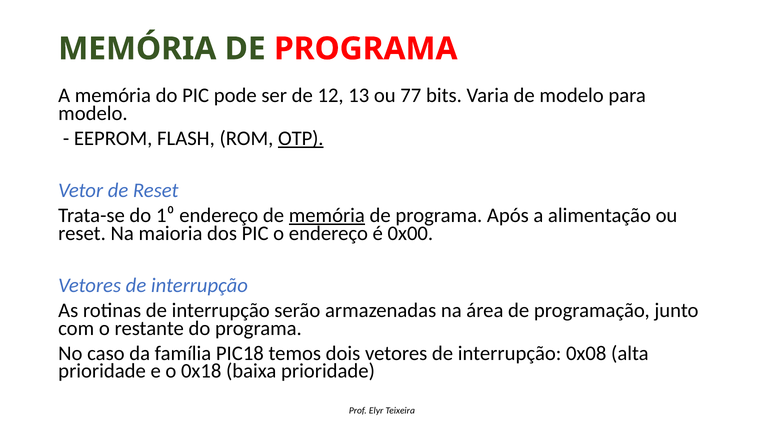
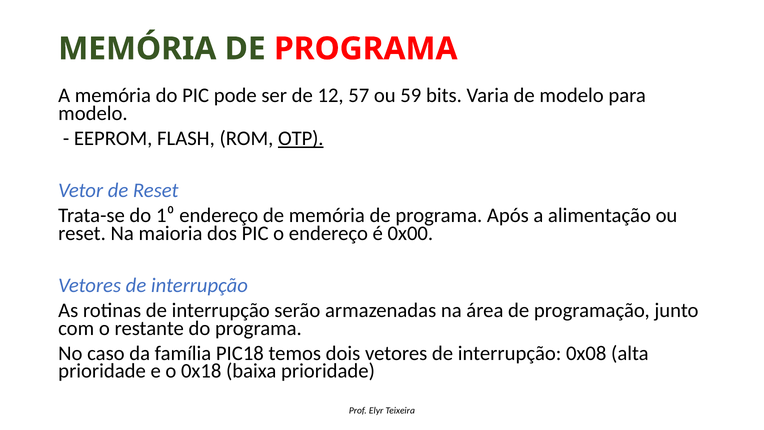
13: 13 -> 57
77: 77 -> 59
memória at (327, 215) underline: present -> none
